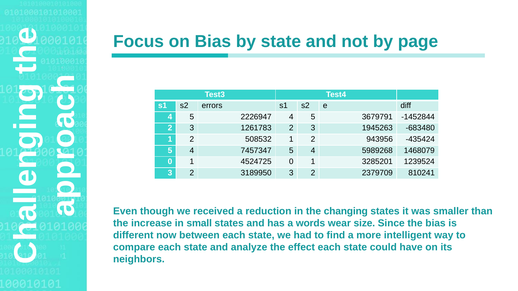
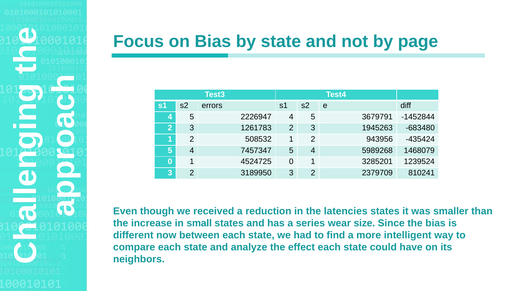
changing: changing -> latencies
words: words -> series
